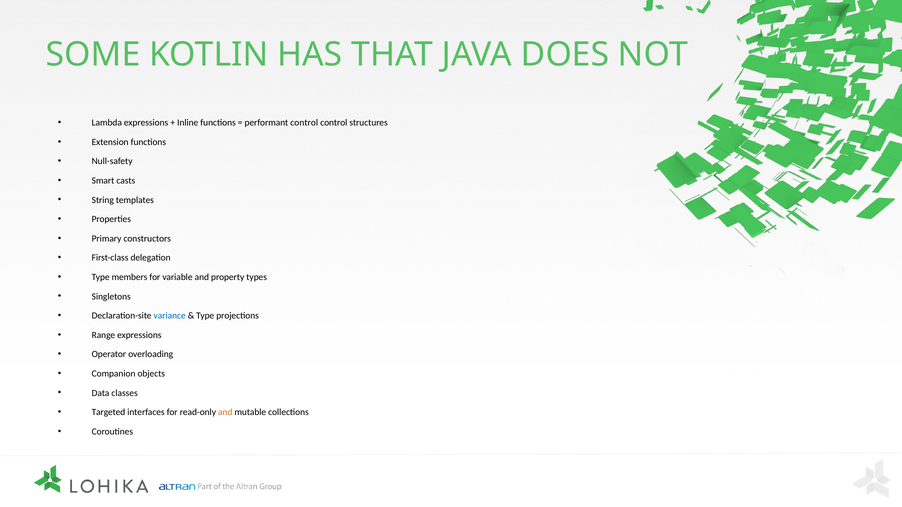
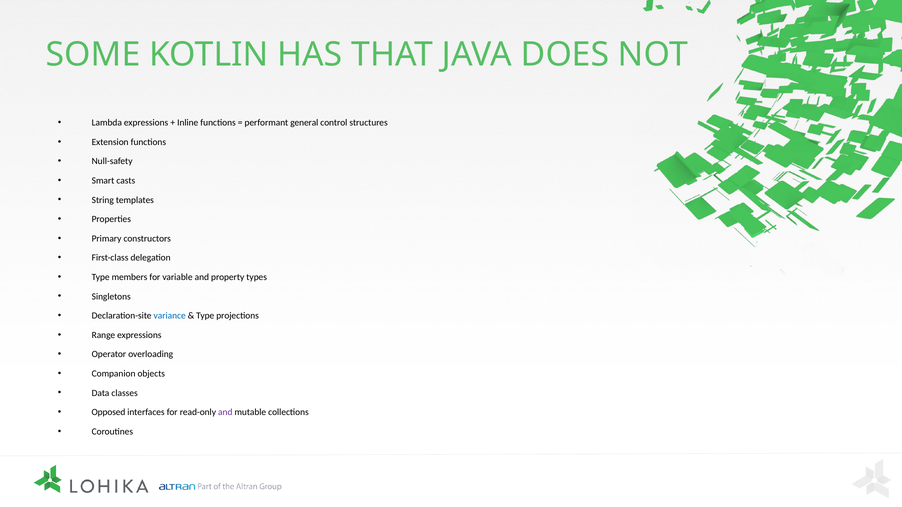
performant control: control -> general
Targeted: Targeted -> Opposed
and at (225, 413) colour: orange -> purple
